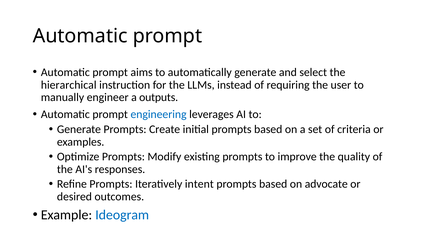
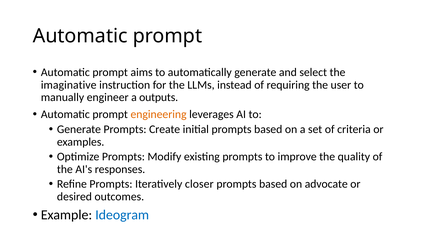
hierarchical: hierarchical -> imaginative
engineering colour: blue -> orange
intent: intent -> closer
